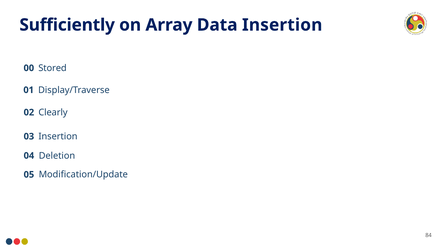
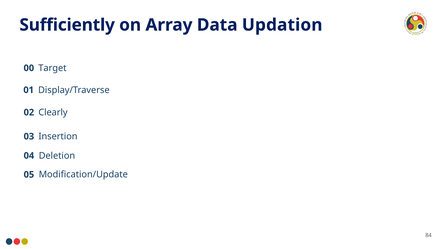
Data Insertion: Insertion -> Updation
Stored: Stored -> Target
